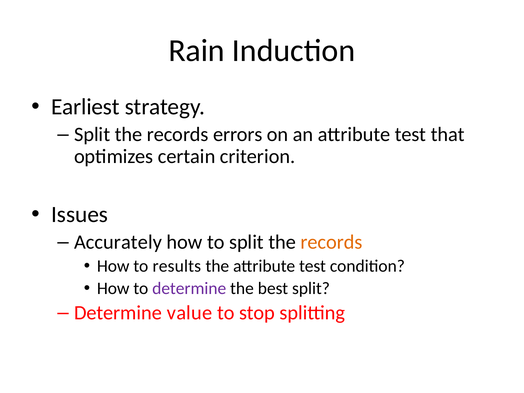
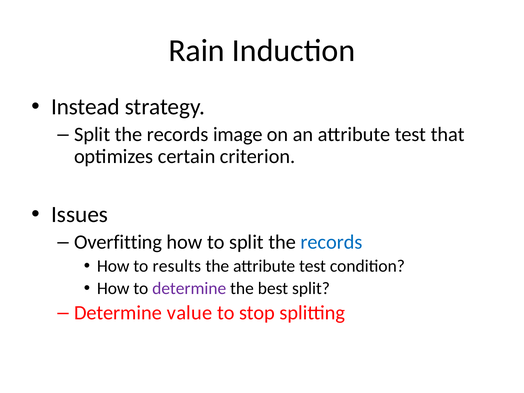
Earliest: Earliest -> Instead
errors: errors -> image
Accurately: Accurately -> Overfitting
records at (331, 242) colour: orange -> blue
